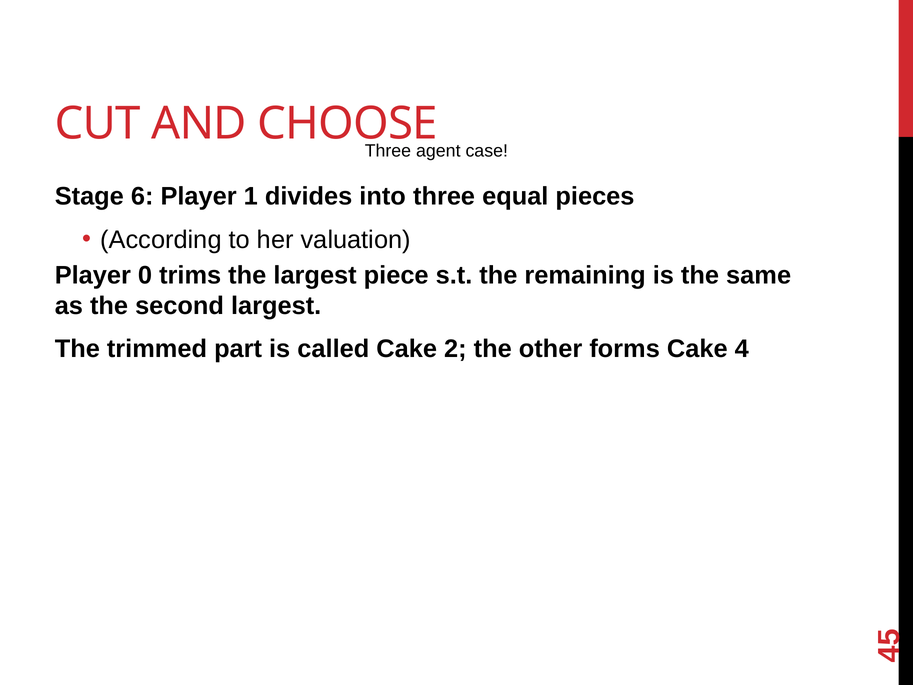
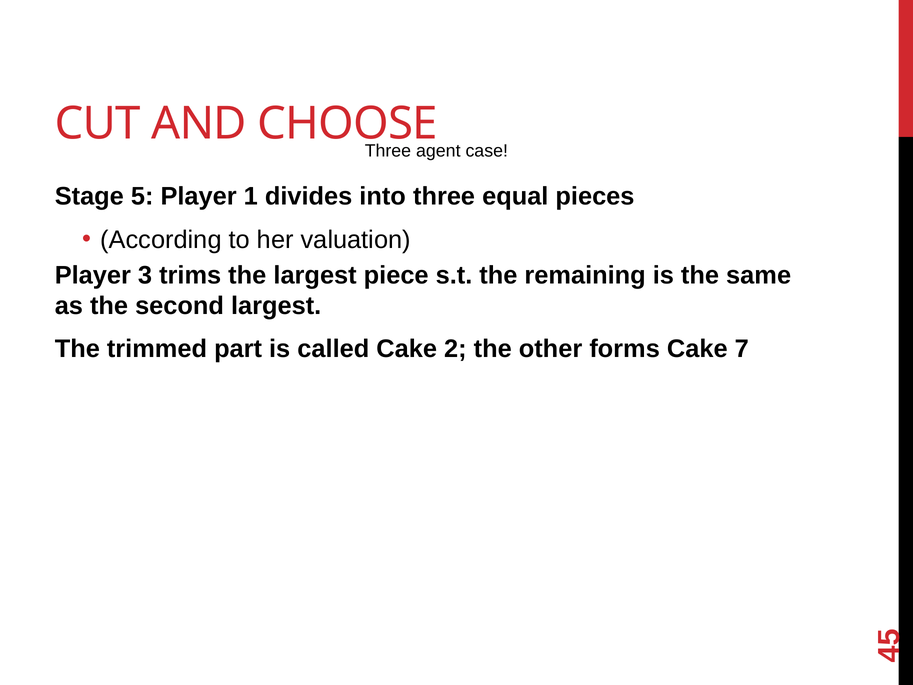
Stage 6: 6 -> 5
0: 0 -> 3
Cake 4: 4 -> 7
